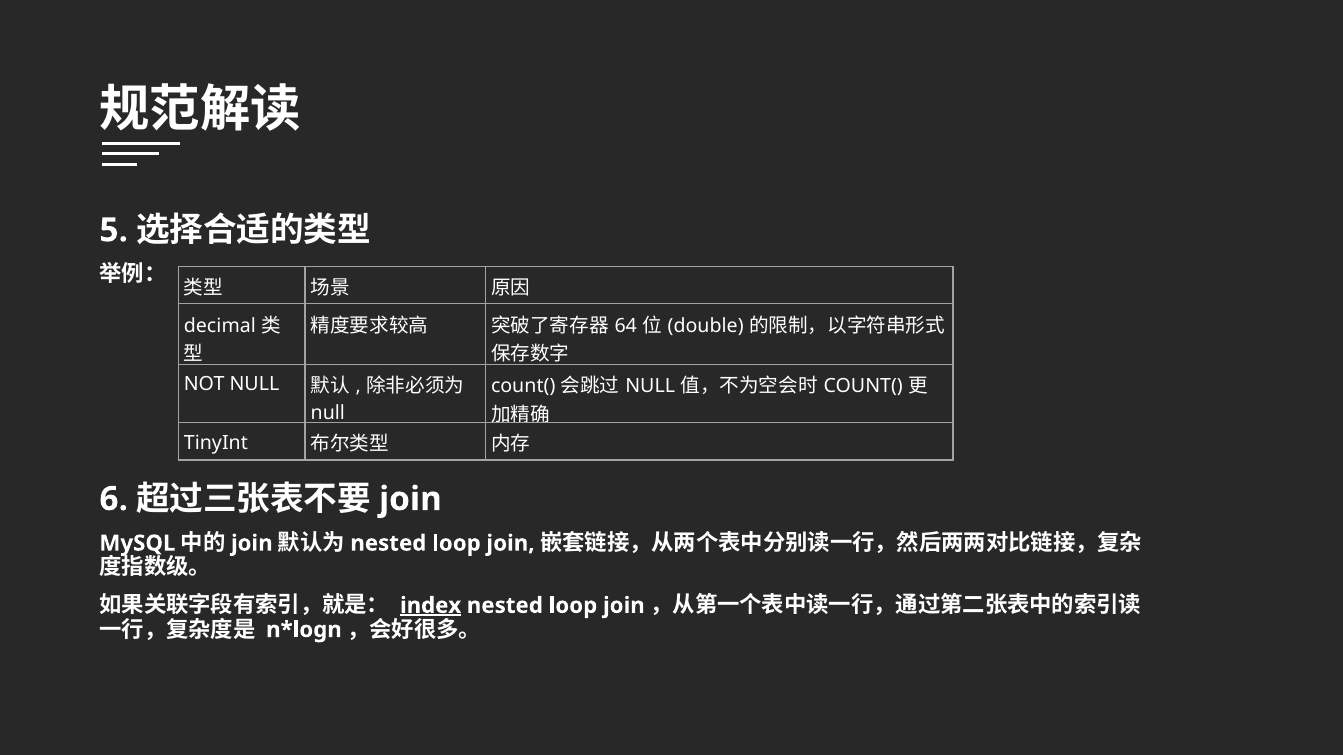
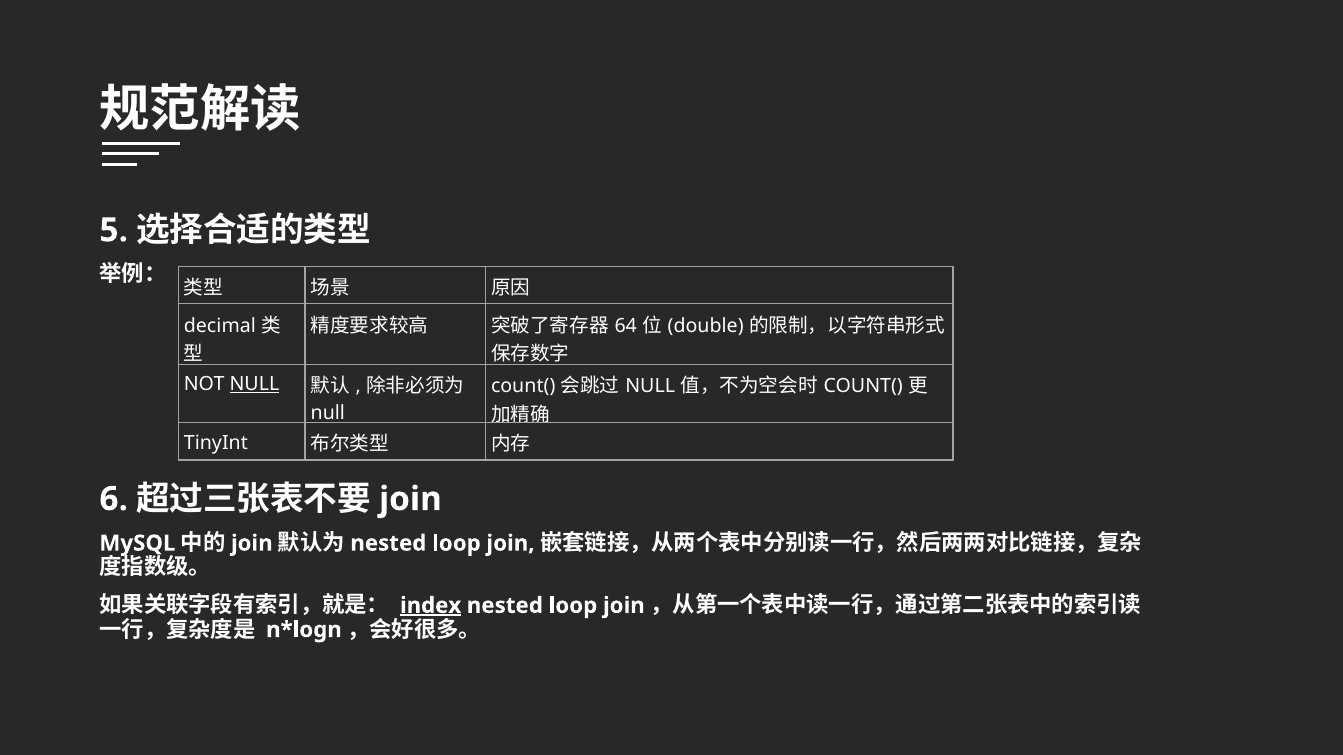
NULL at (254, 385) underline: none -> present
